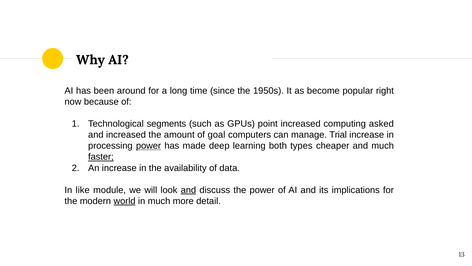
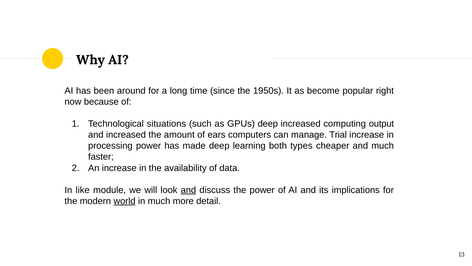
segments: segments -> situations
GPUs point: point -> deep
asked: asked -> output
goal: goal -> ears
power at (149, 146) underline: present -> none
faster underline: present -> none
